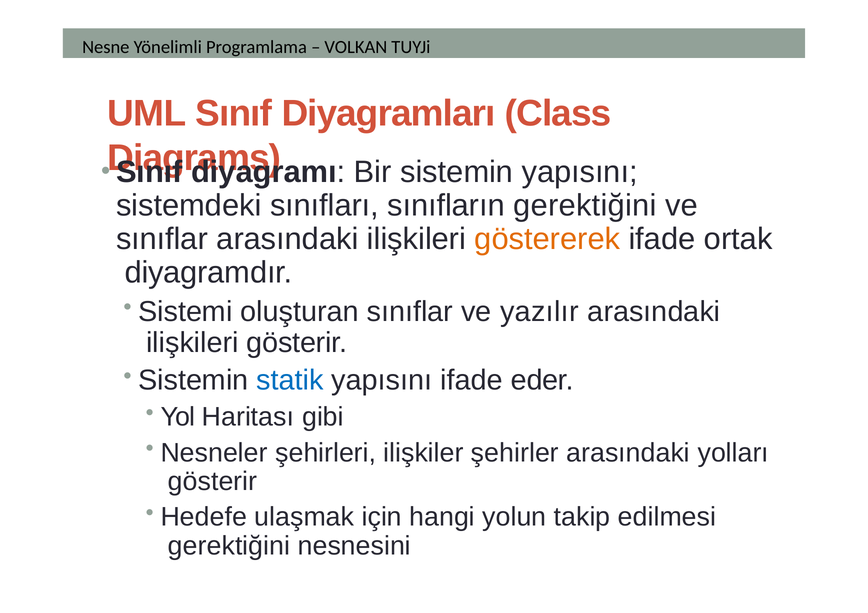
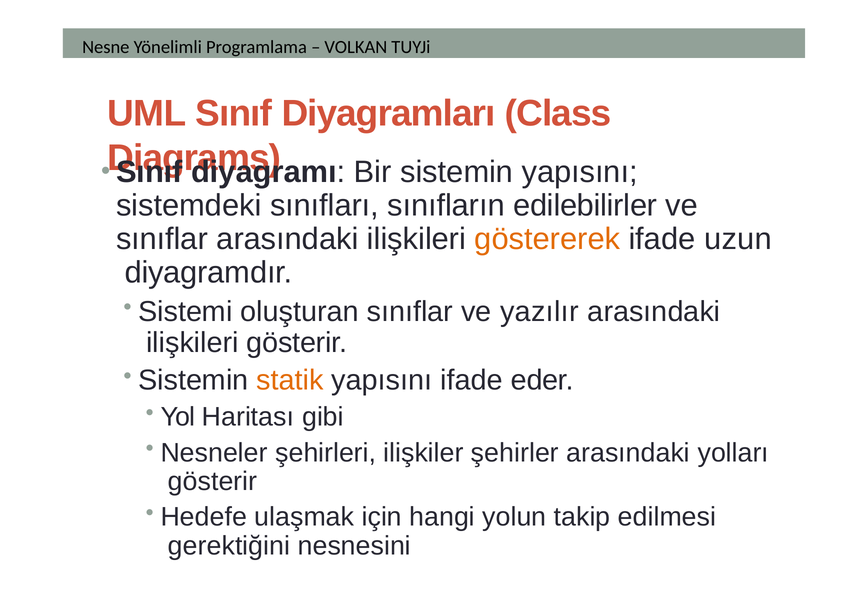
sınıfların gerektiğini: gerektiğini -> edilebilirler
ortak: ortak -> uzun
statik colour: blue -> orange
